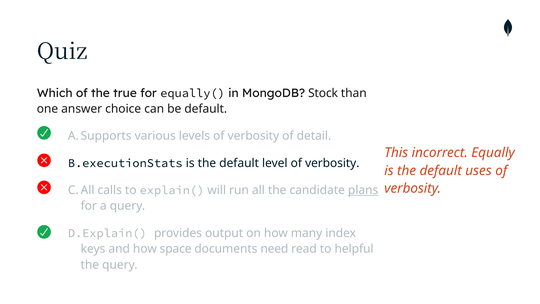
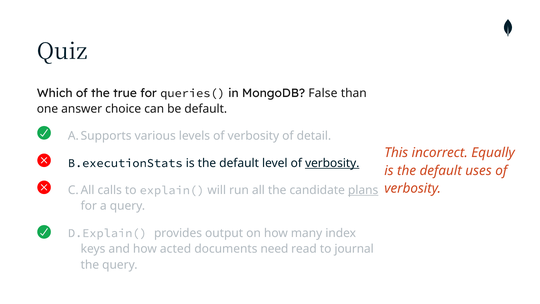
equally(: equally( -> queries(
Stock: Stock -> False
verbosity at (332, 163) underline: none -> present
space: space -> acted
helpful: helpful -> journal
